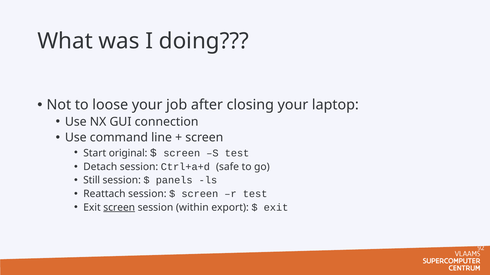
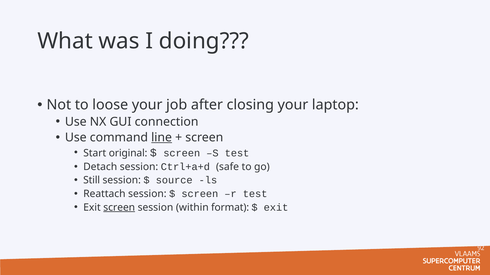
line underline: none -> present
panels: panels -> source
export: export -> format
